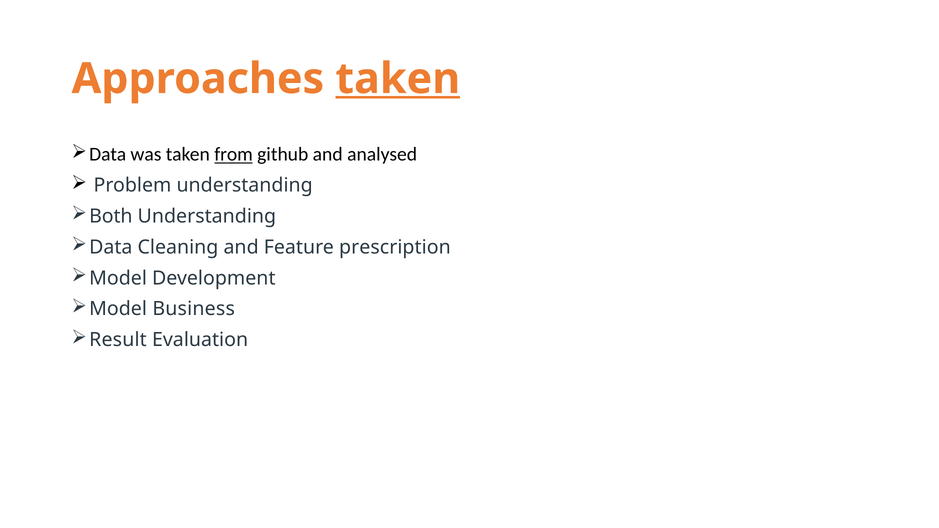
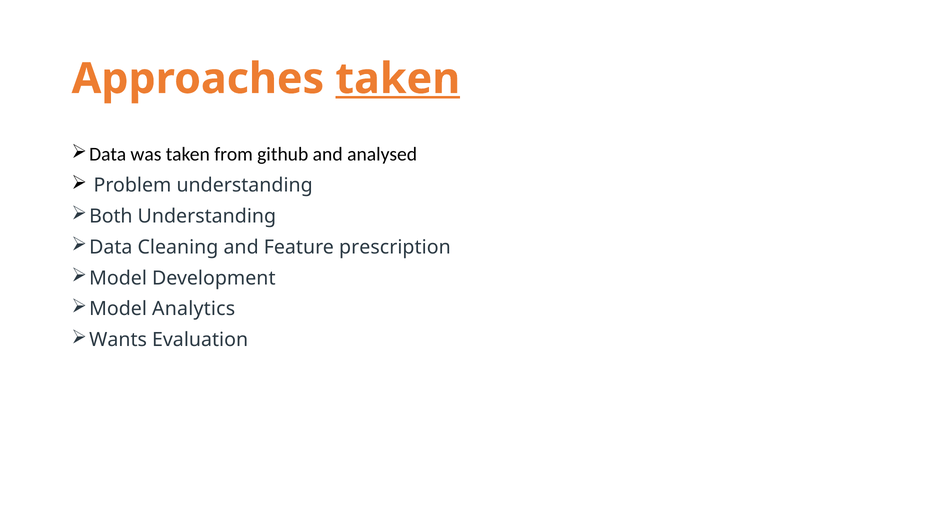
from underline: present -> none
Business: Business -> Analytics
Result: Result -> Wants
